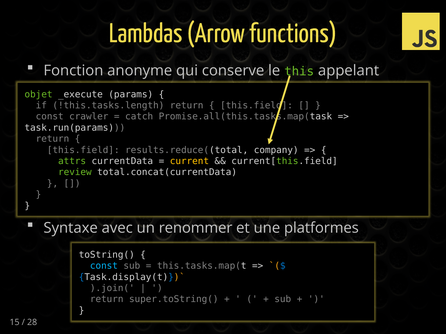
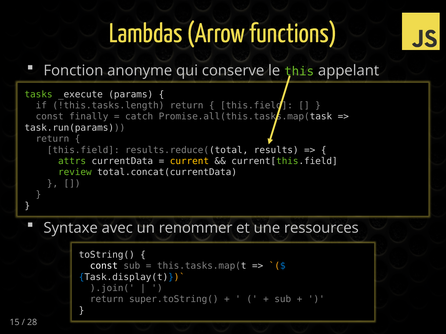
objet: objet -> tasks
crawler: crawler -> finally
company: company -> results
platformes: platformes -> ressources
const at (104, 266) colour: light blue -> white
